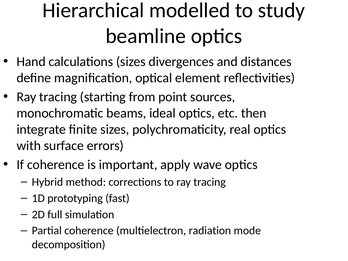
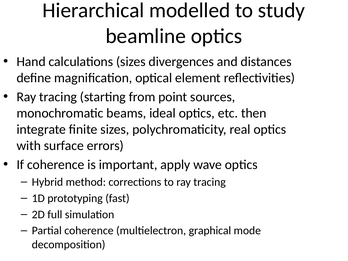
radiation: radiation -> graphical
